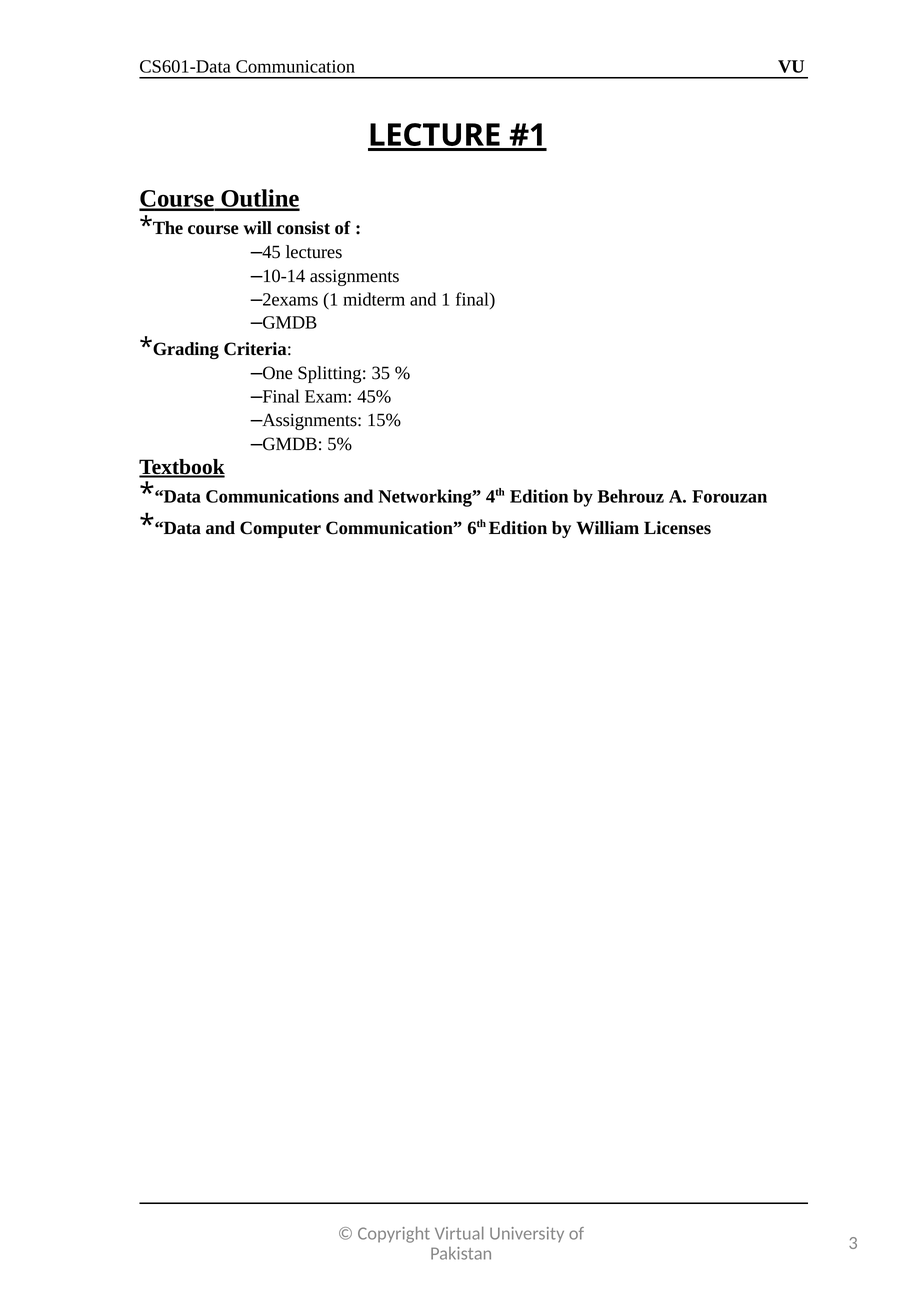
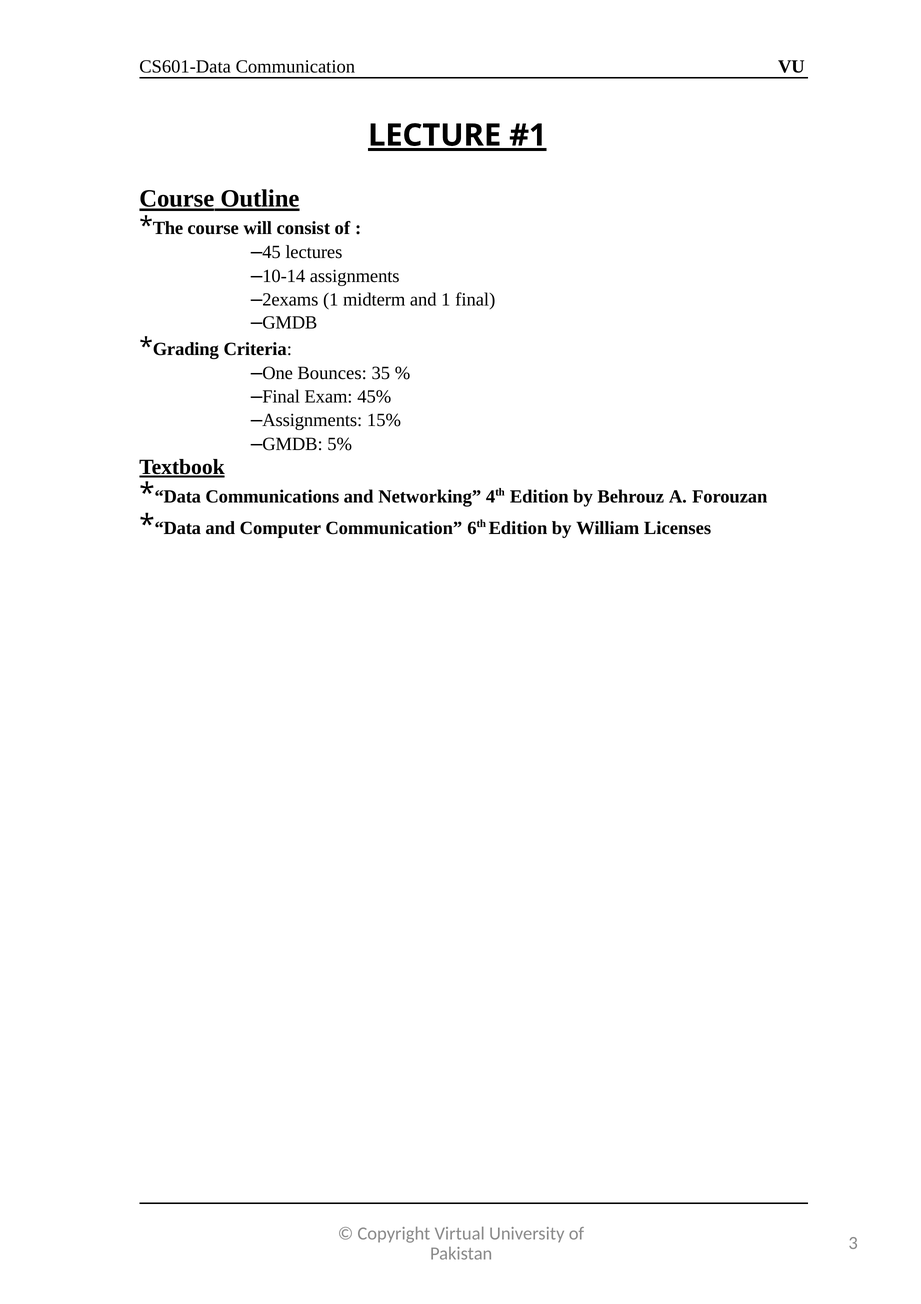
Splitting: Splitting -> Bounces
